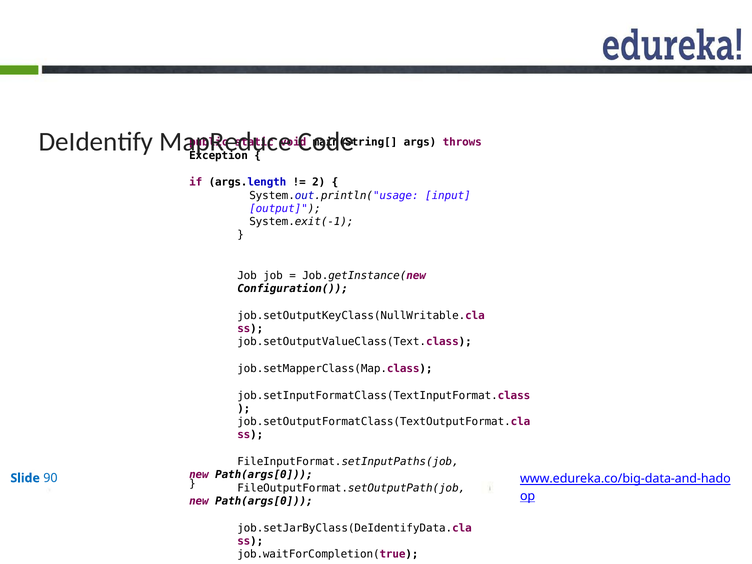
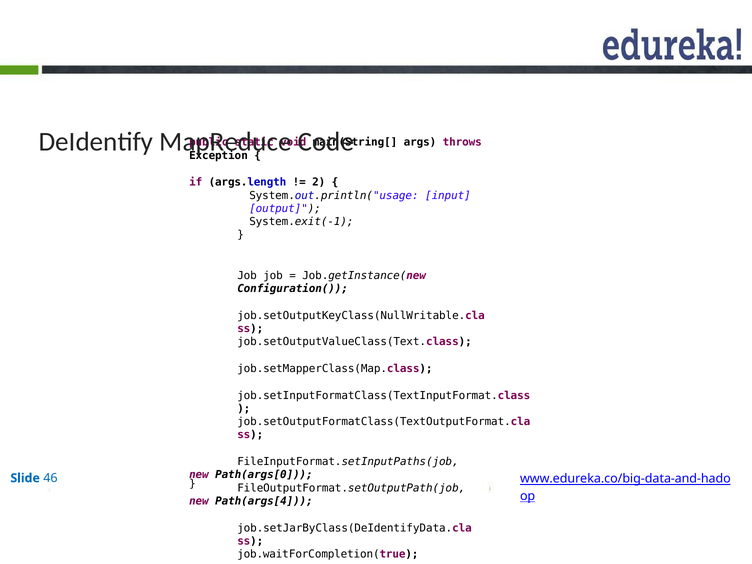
90: 90 -> 46
Path(args[0 at (264, 501): Path(args[0 -> Path(args[4
